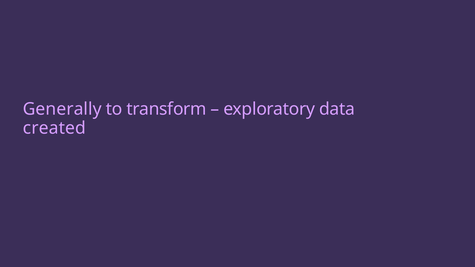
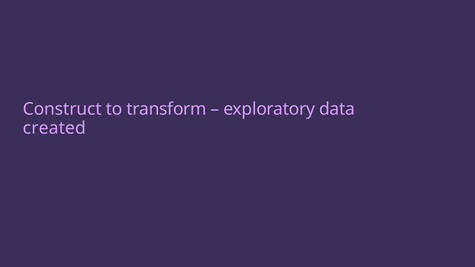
Generally: Generally -> Construct
